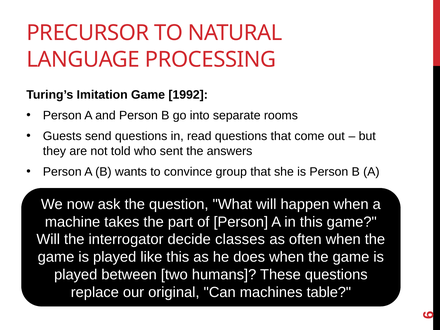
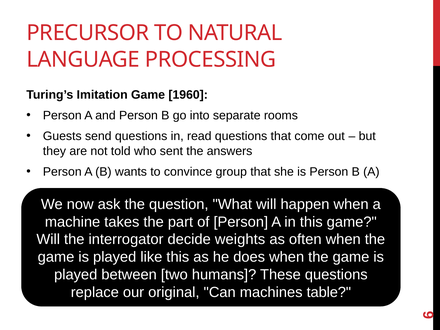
1992: 1992 -> 1960
classes: classes -> weights
